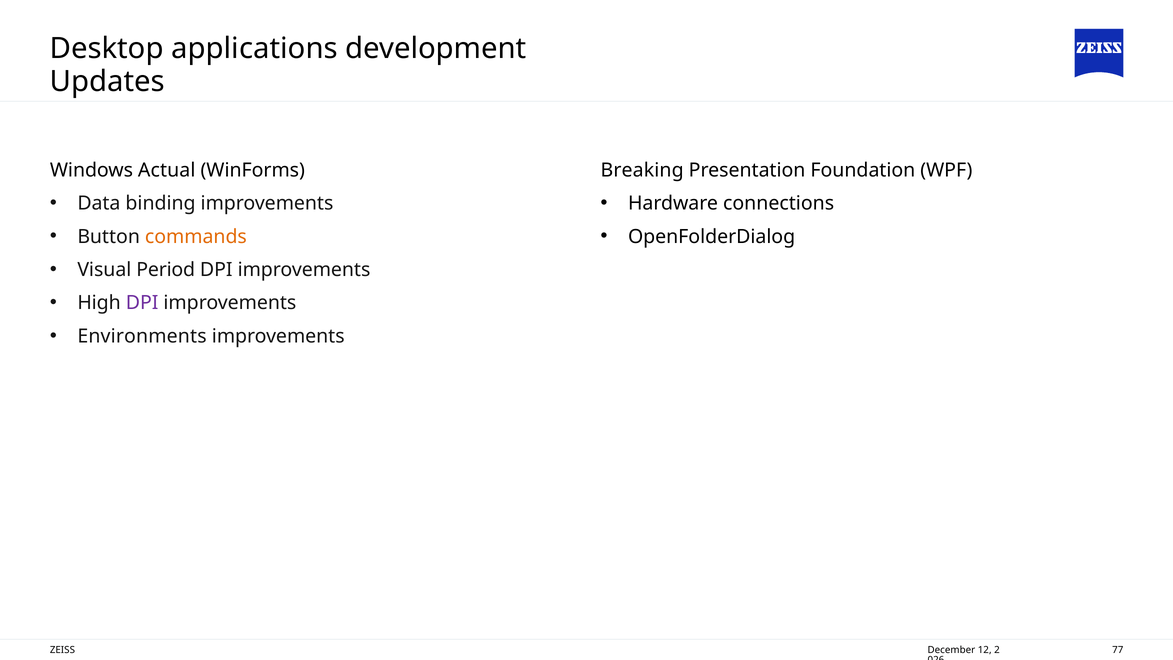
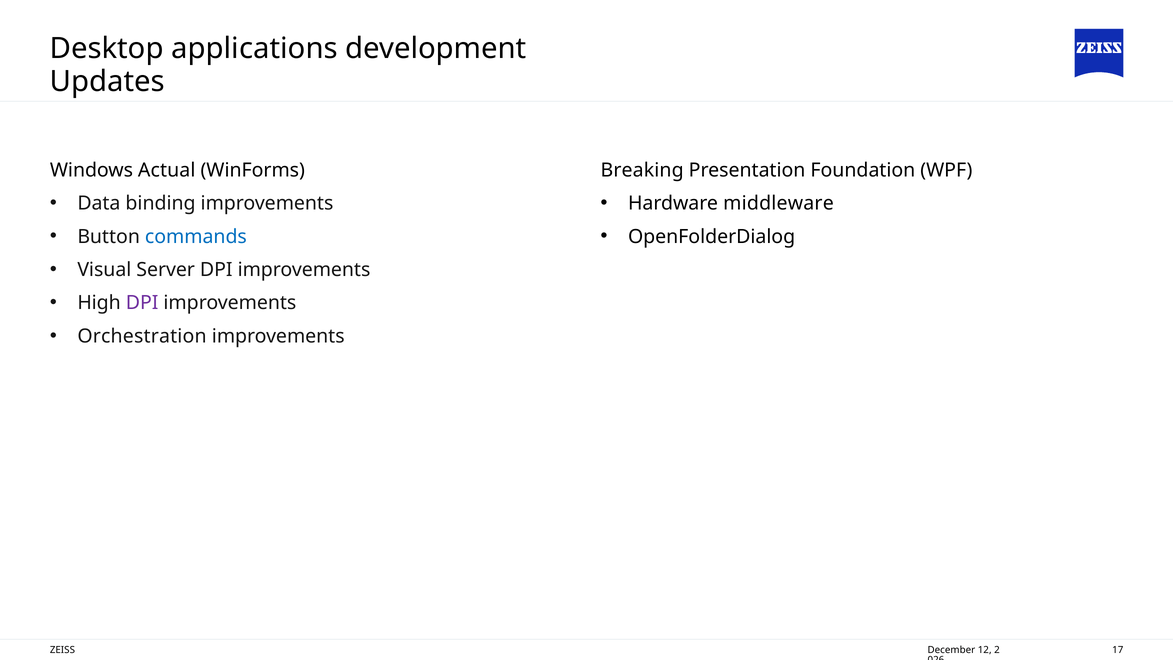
connections: connections -> middleware
commands colour: orange -> blue
Period: Period -> Server
Environments: Environments -> Orchestration
77: 77 -> 17
